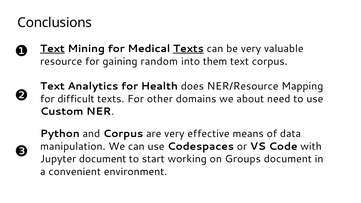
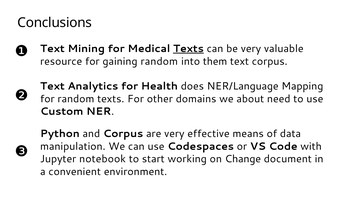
Text at (52, 49) underline: present -> none
NER/Resource: NER/Resource -> NER/Language
for difficult: difficult -> random
Jupyter document: document -> notebook
Groups: Groups -> Change
